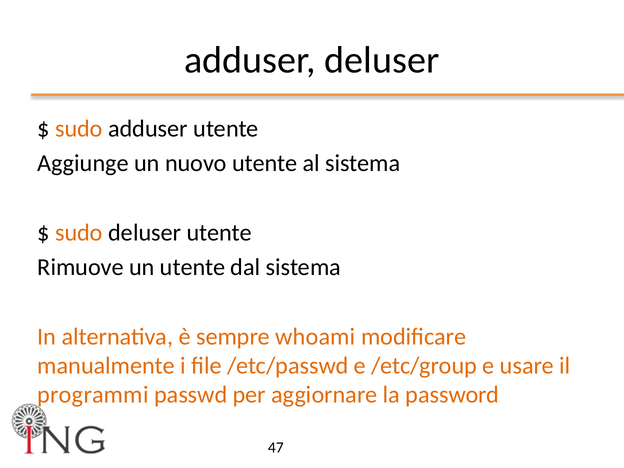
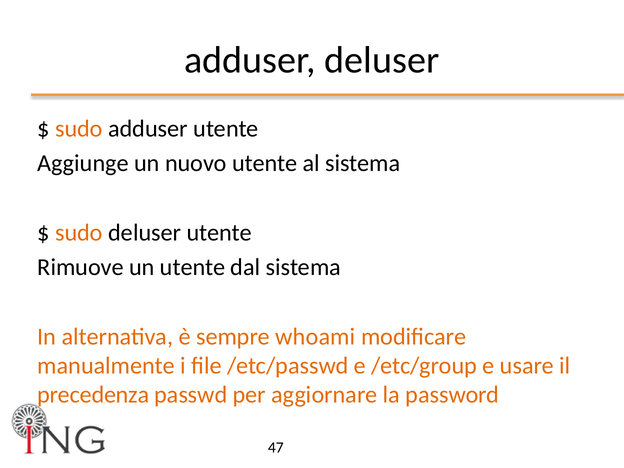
programmi: programmi -> precedenza
